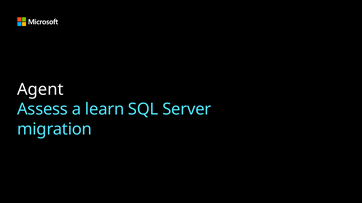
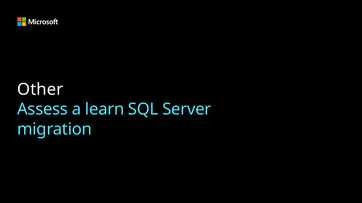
Agent: Agent -> Other
